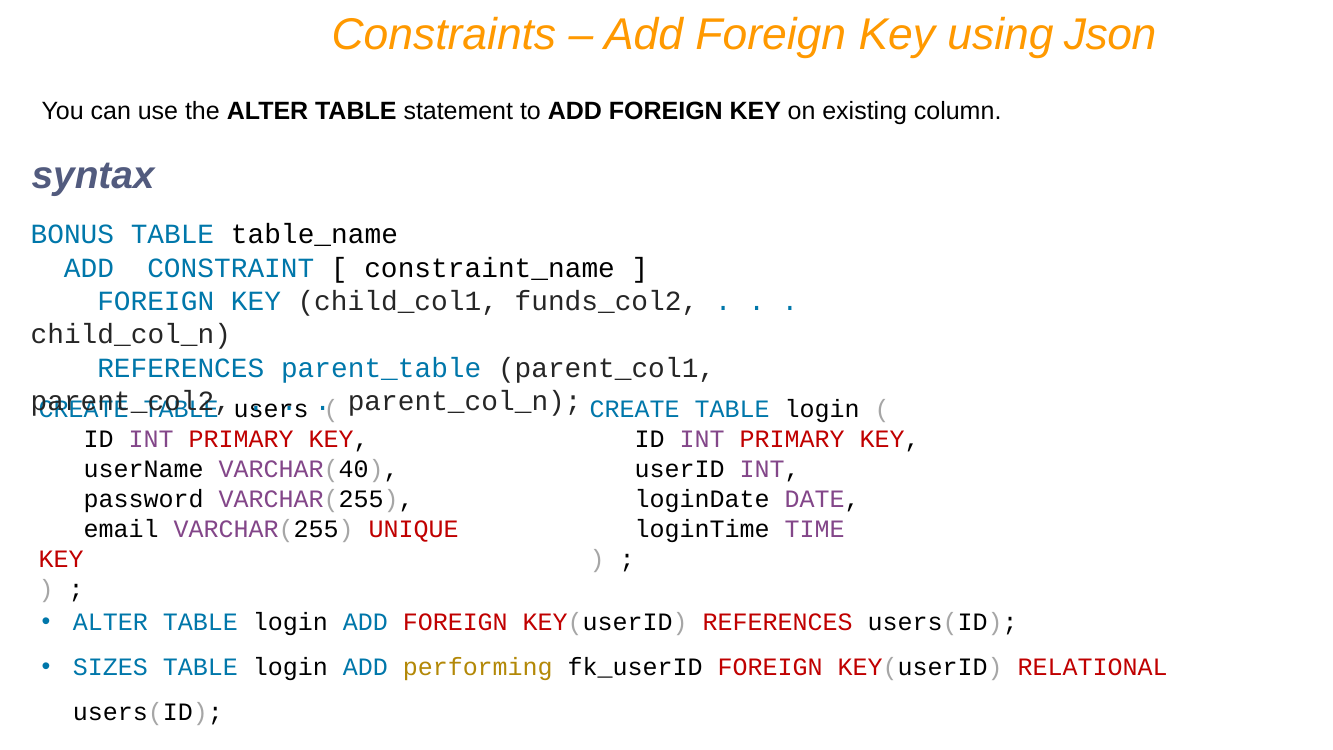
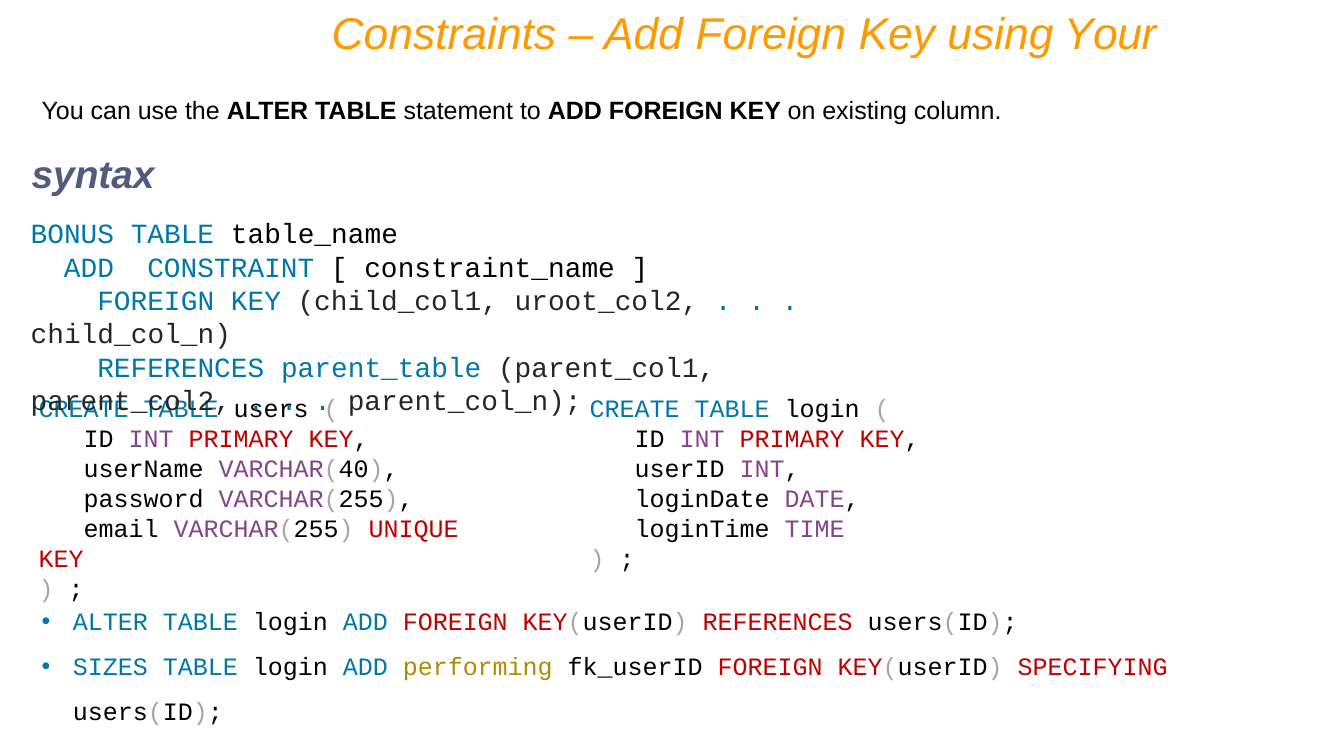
Json: Json -> Your
funds_col2: funds_col2 -> uroot_col2
RELATIONAL: RELATIONAL -> SPECIFYING
